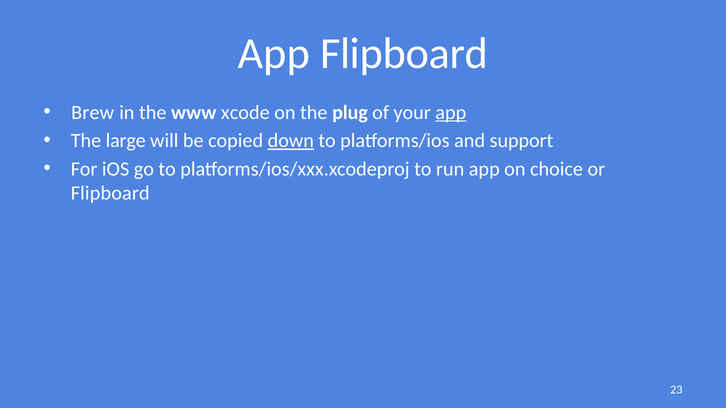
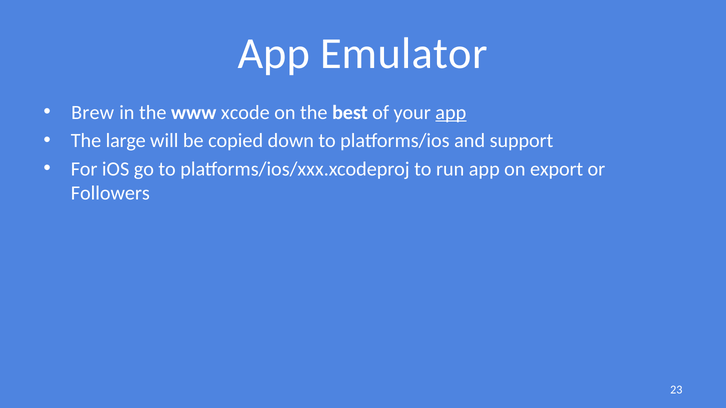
App Flipboard: Flipboard -> Emulator
plug: plug -> best
down underline: present -> none
choice: choice -> export
Flipboard at (110, 193): Flipboard -> Followers
